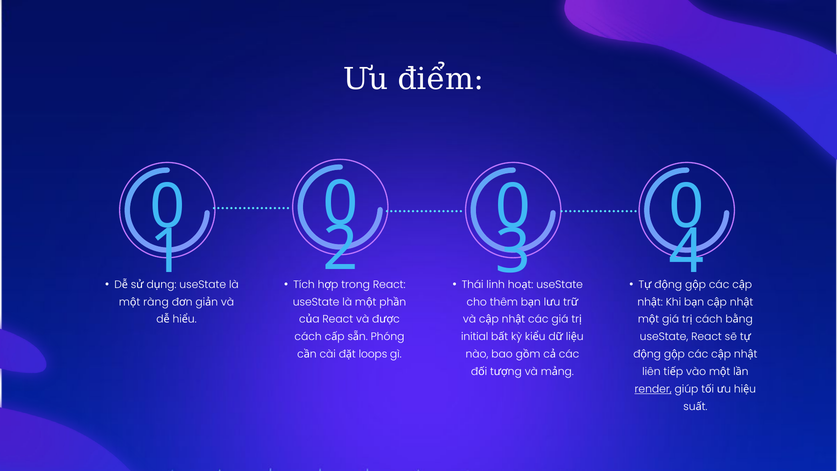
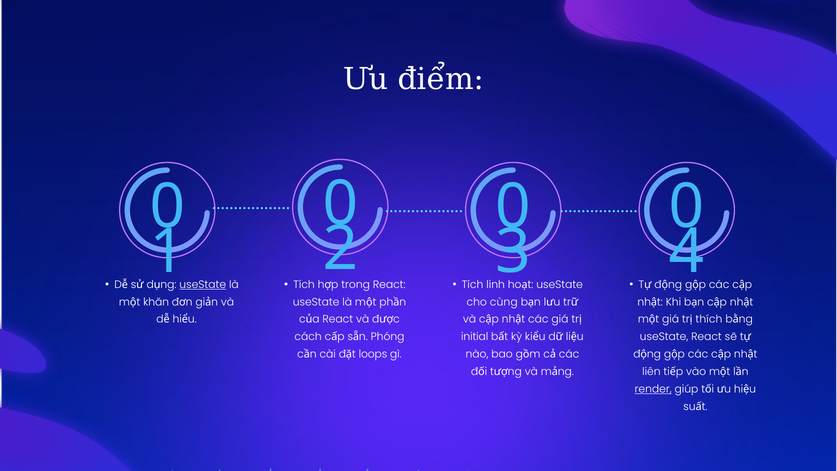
useState at (203, 284) underline: none -> present
Thái at (473, 284): Thái -> Tích
ràng: ràng -> khăn
thêm: thêm -> cùng
cách at (709, 319): cách -> thích
